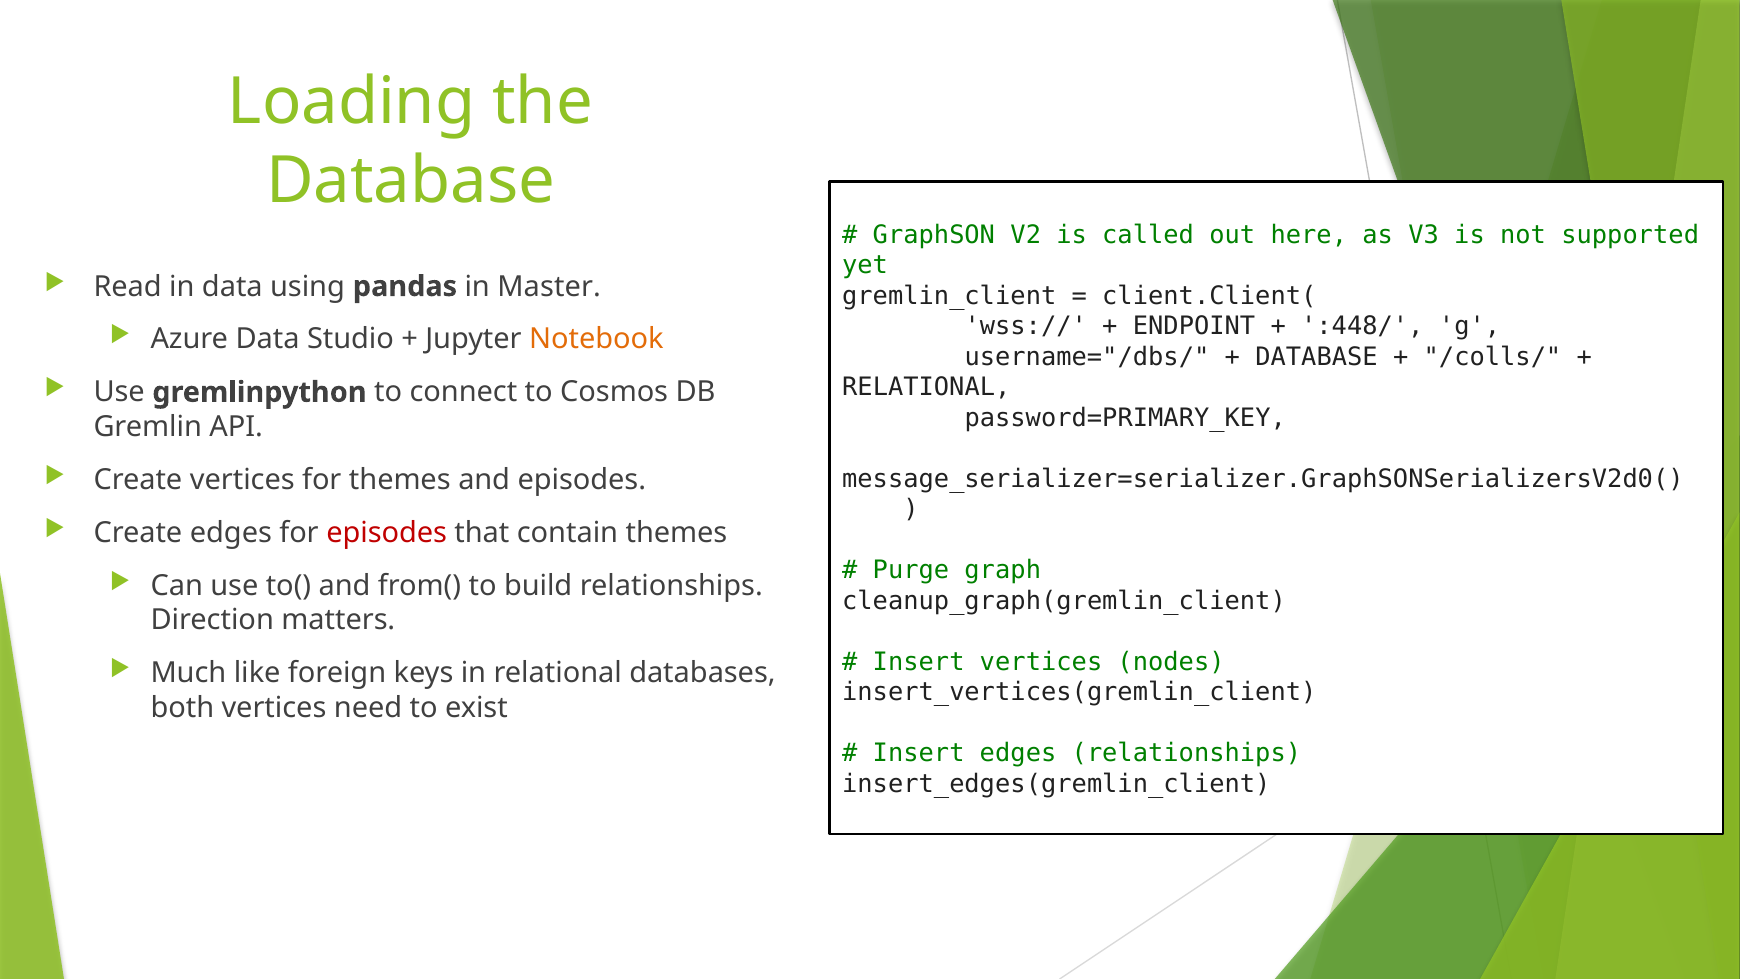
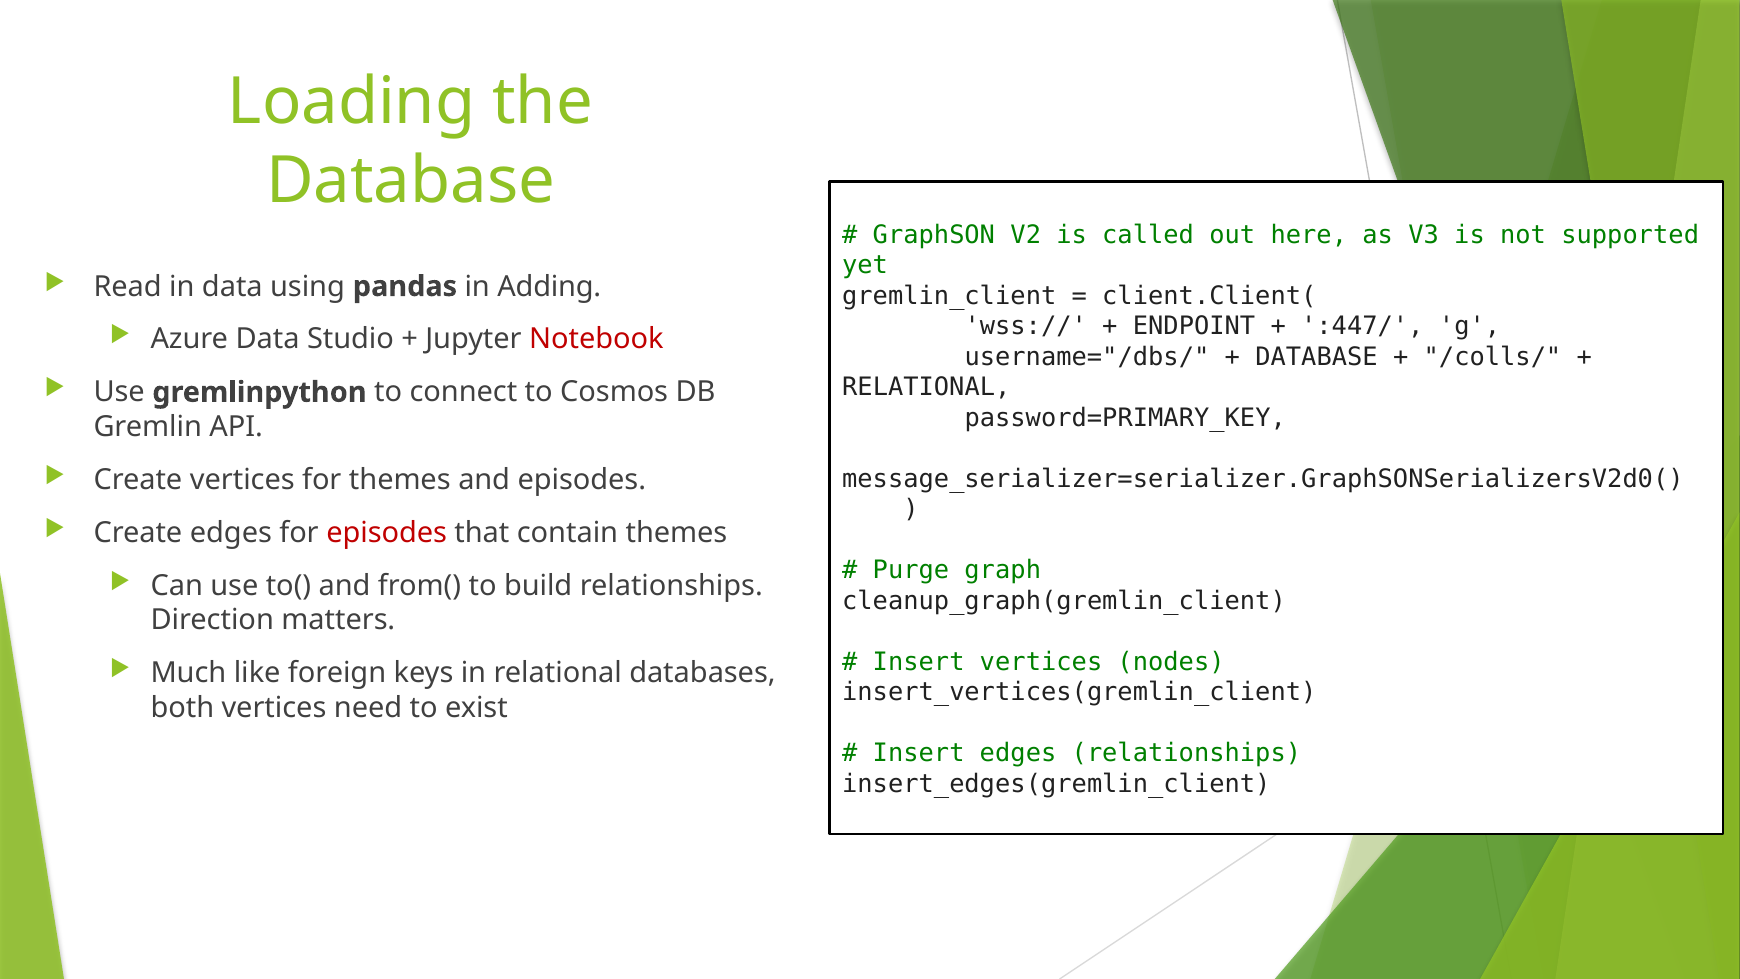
Master: Master -> Adding
:448/: :448/ -> :447/
Notebook colour: orange -> red
